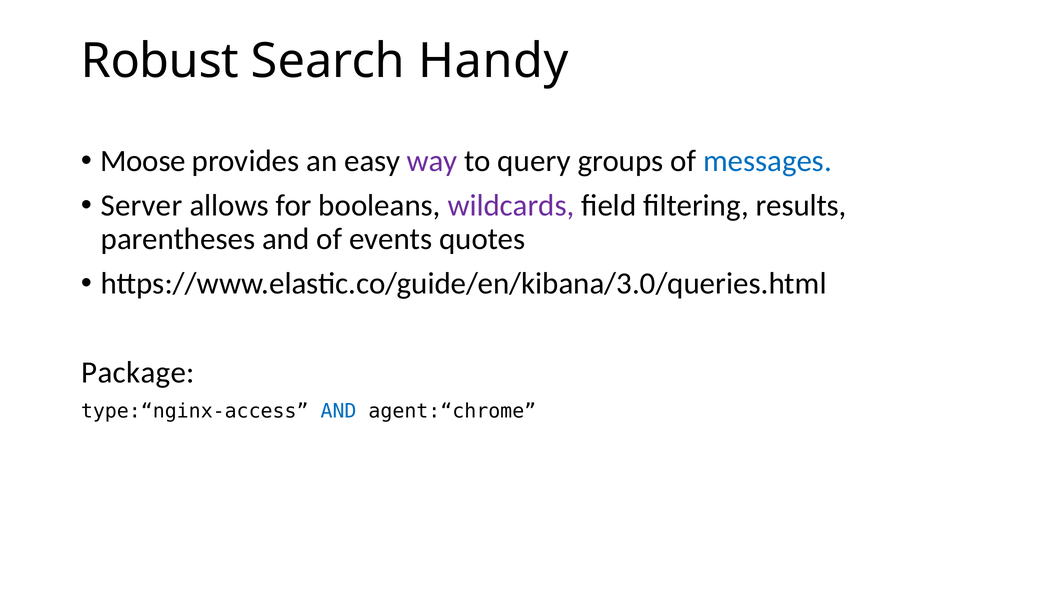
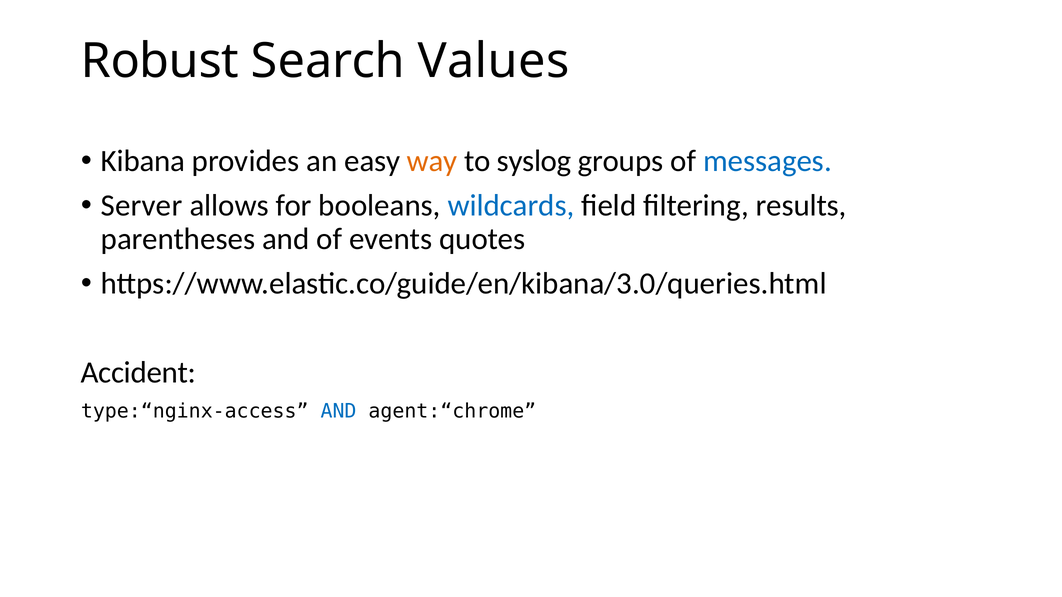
Handy: Handy -> Values
Moose: Moose -> Kibana
way colour: purple -> orange
query: query -> syslog
wildcards colour: purple -> blue
Package: Package -> Accident
